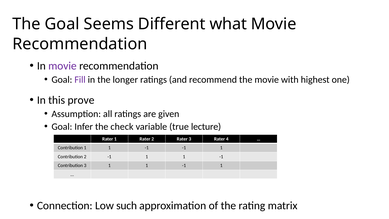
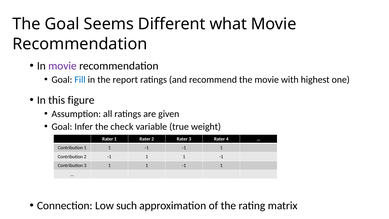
Fill colour: purple -> blue
longer: longer -> report
prove: prove -> figure
lecture: lecture -> weight
